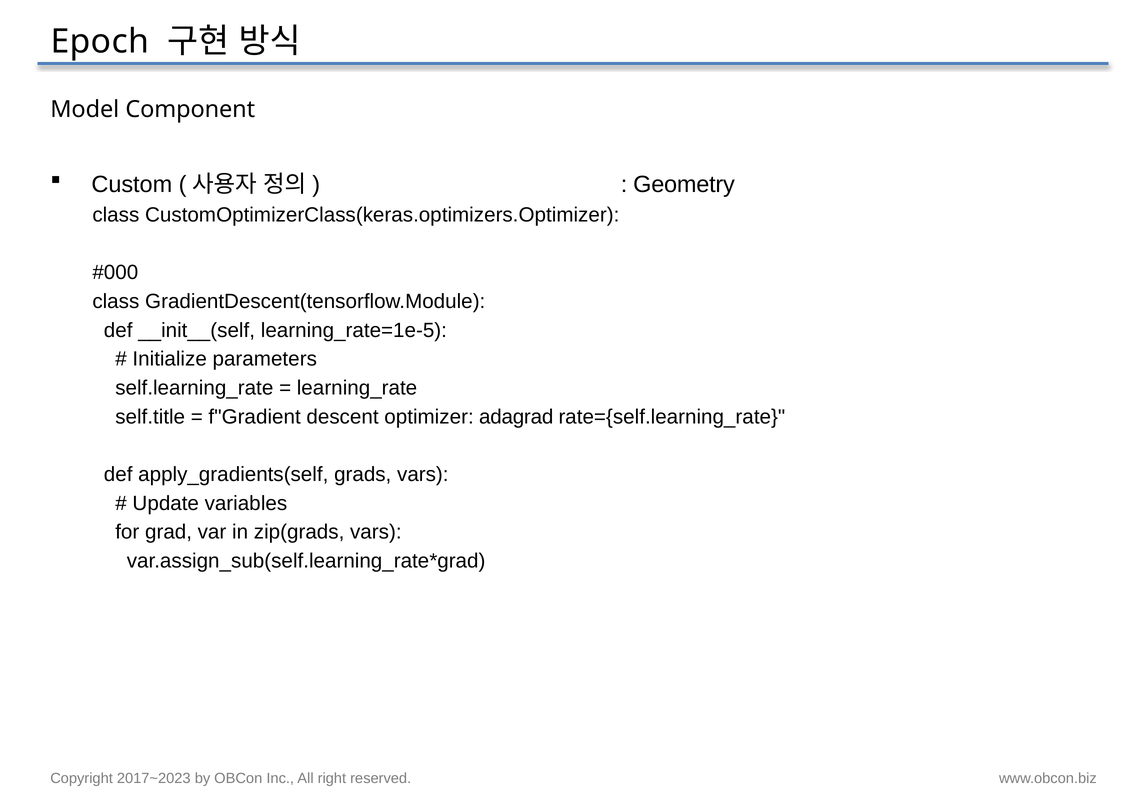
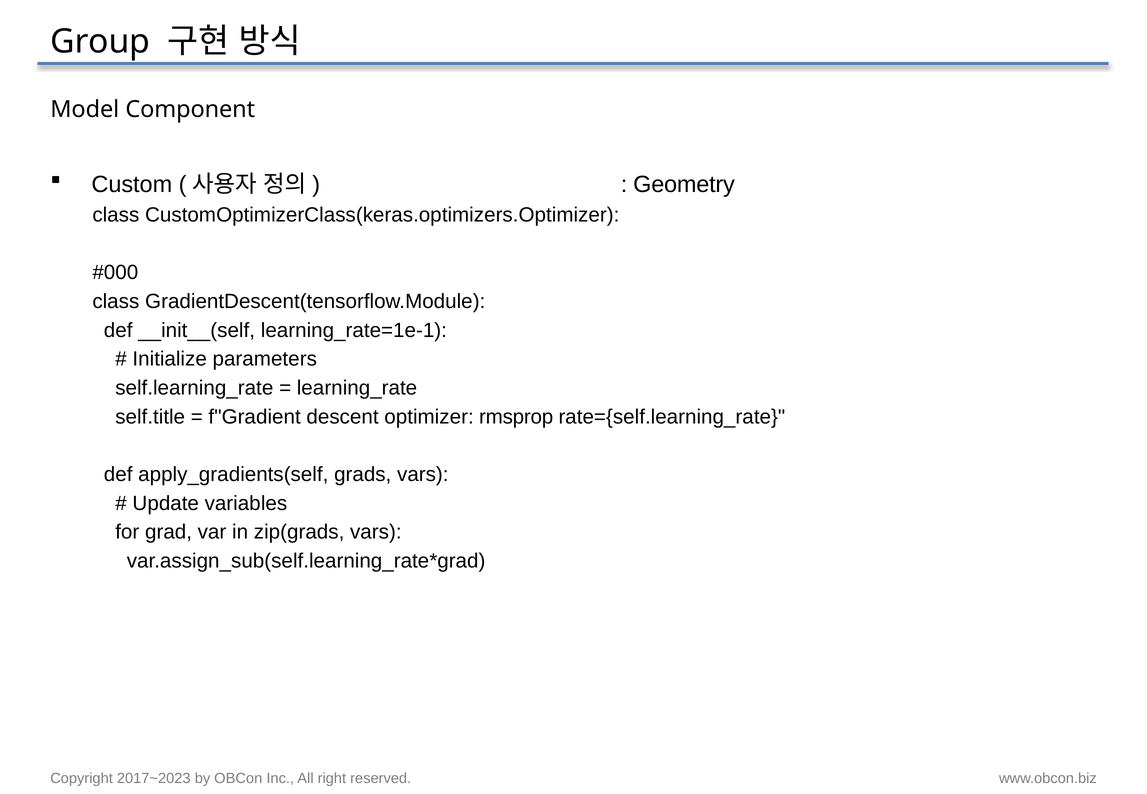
Epoch: Epoch -> Group
learning_rate=1e-5: learning_rate=1e-5 -> learning_rate=1e-1
adagrad: adagrad -> rmsprop
